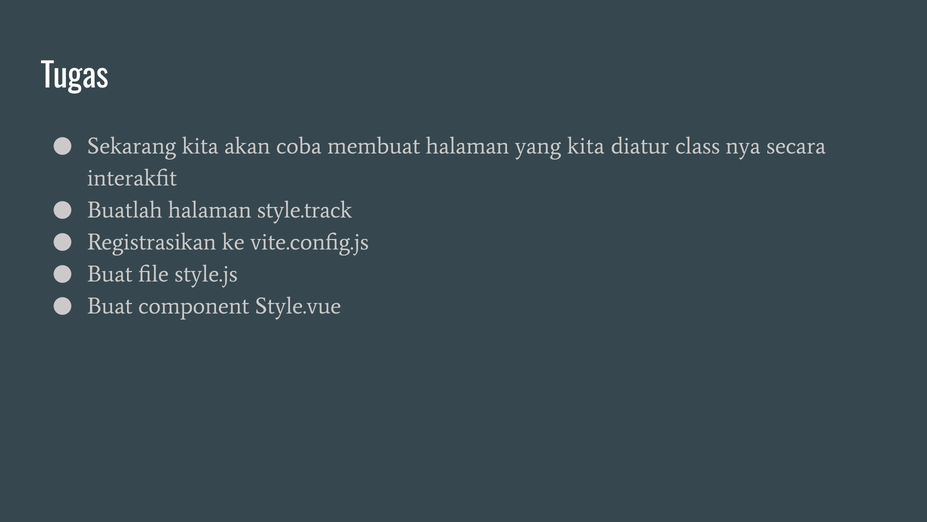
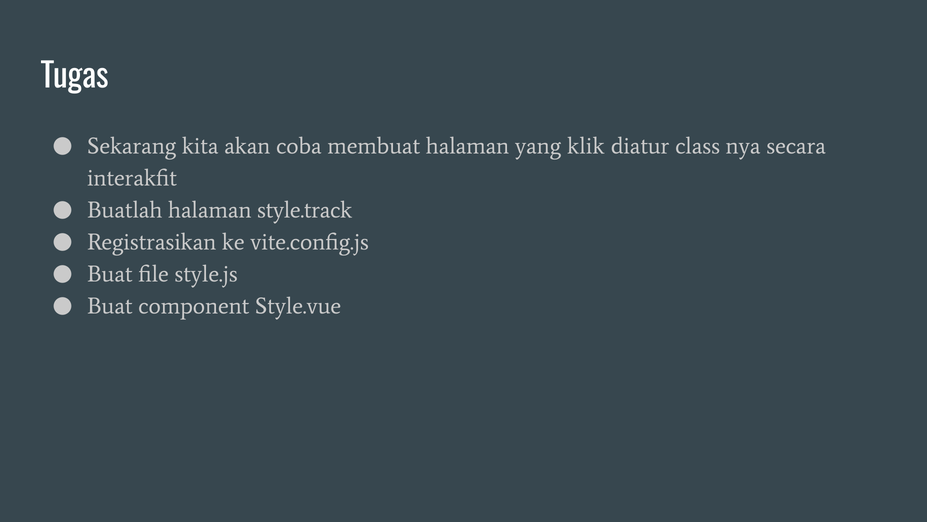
yang kita: kita -> klik
